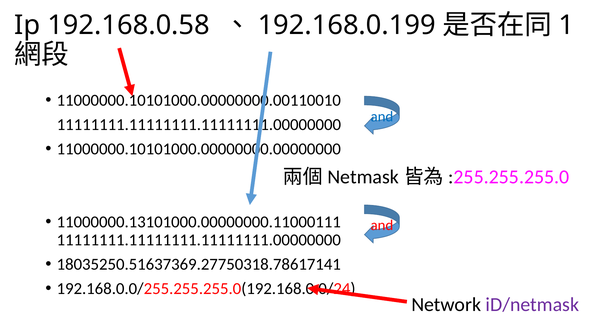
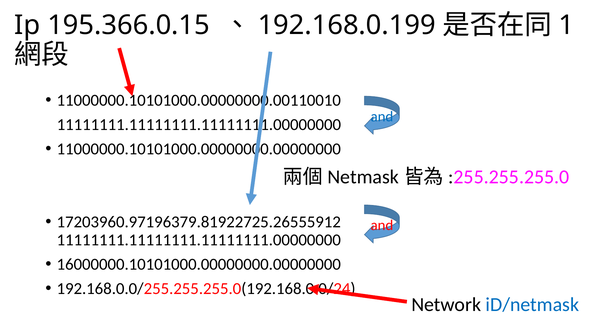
192.168.0.58: 192.168.0.58 -> 195.366.0.15
11000000.13101000.00000000.11000111: 11000000.13101000.00000000.11000111 -> 17203960.97196379.81922725.26555912
18035250.51637369.27750318.78617141: 18035250.51637369.27750318.78617141 -> 16000000.10101000.00000000.00000000
iD/netmask colour: purple -> blue
